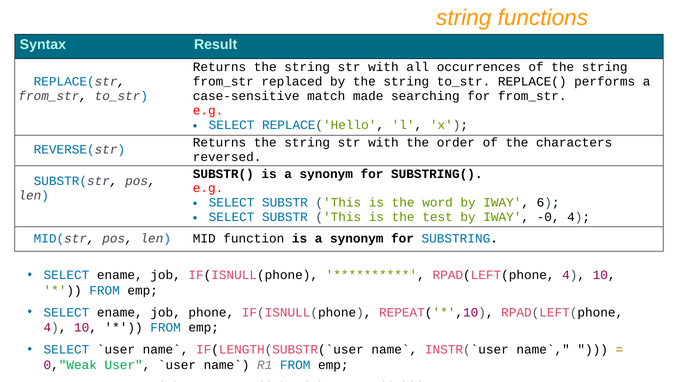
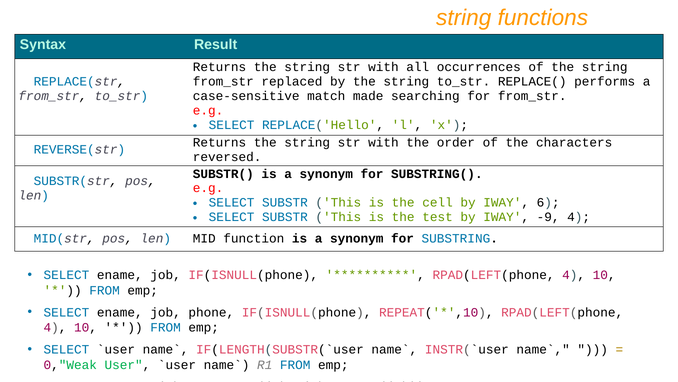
word: word -> cell
-0: -0 -> -9
